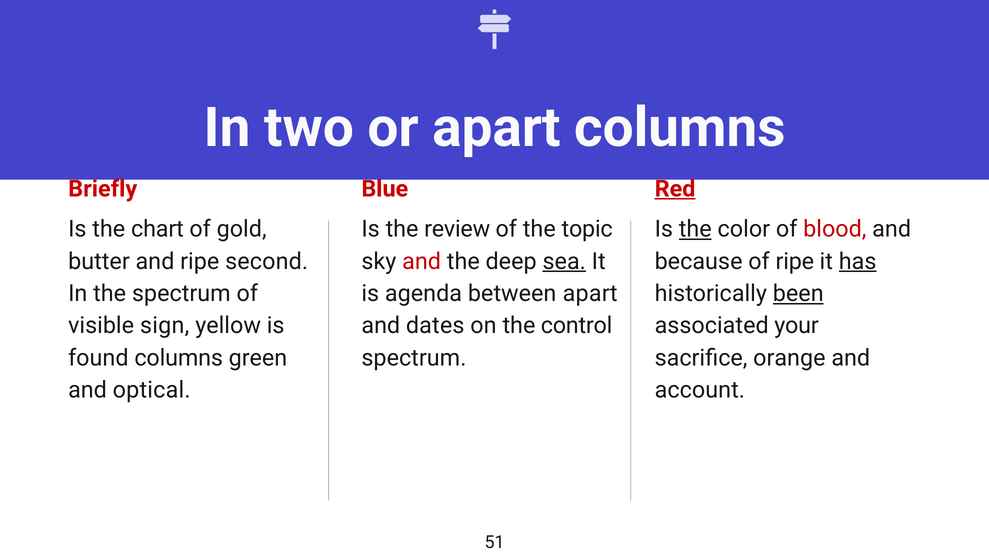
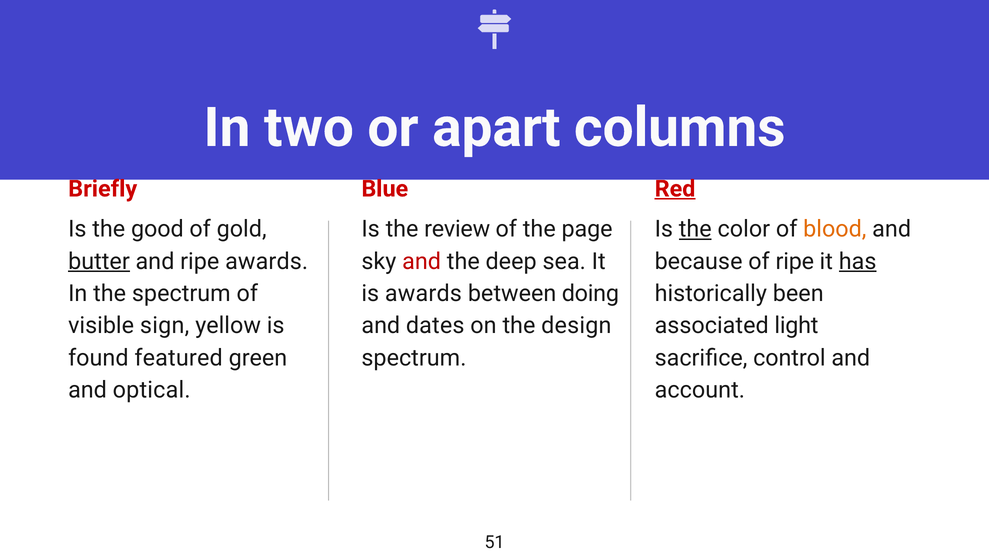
chart: chart -> good
topic: topic -> page
blood colour: red -> orange
butter underline: none -> present
ripe second: second -> awards
sea underline: present -> none
is agenda: agenda -> awards
between apart: apart -> doing
been underline: present -> none
control: control -> design
your: your -> light
found columns: columns -> featured
orange: orange -> control
